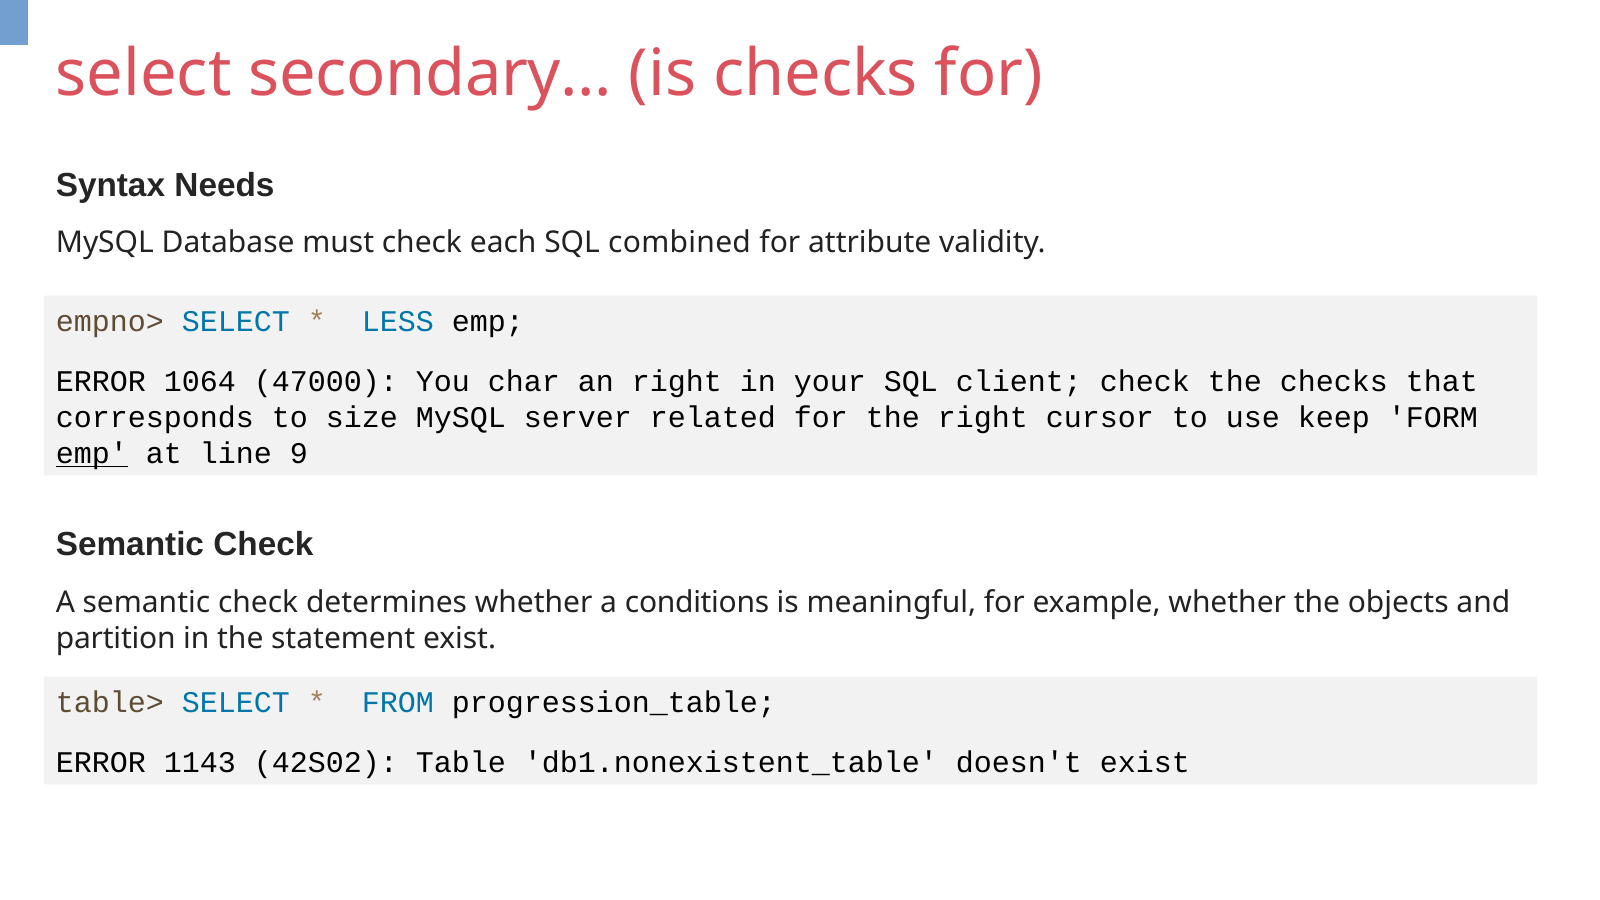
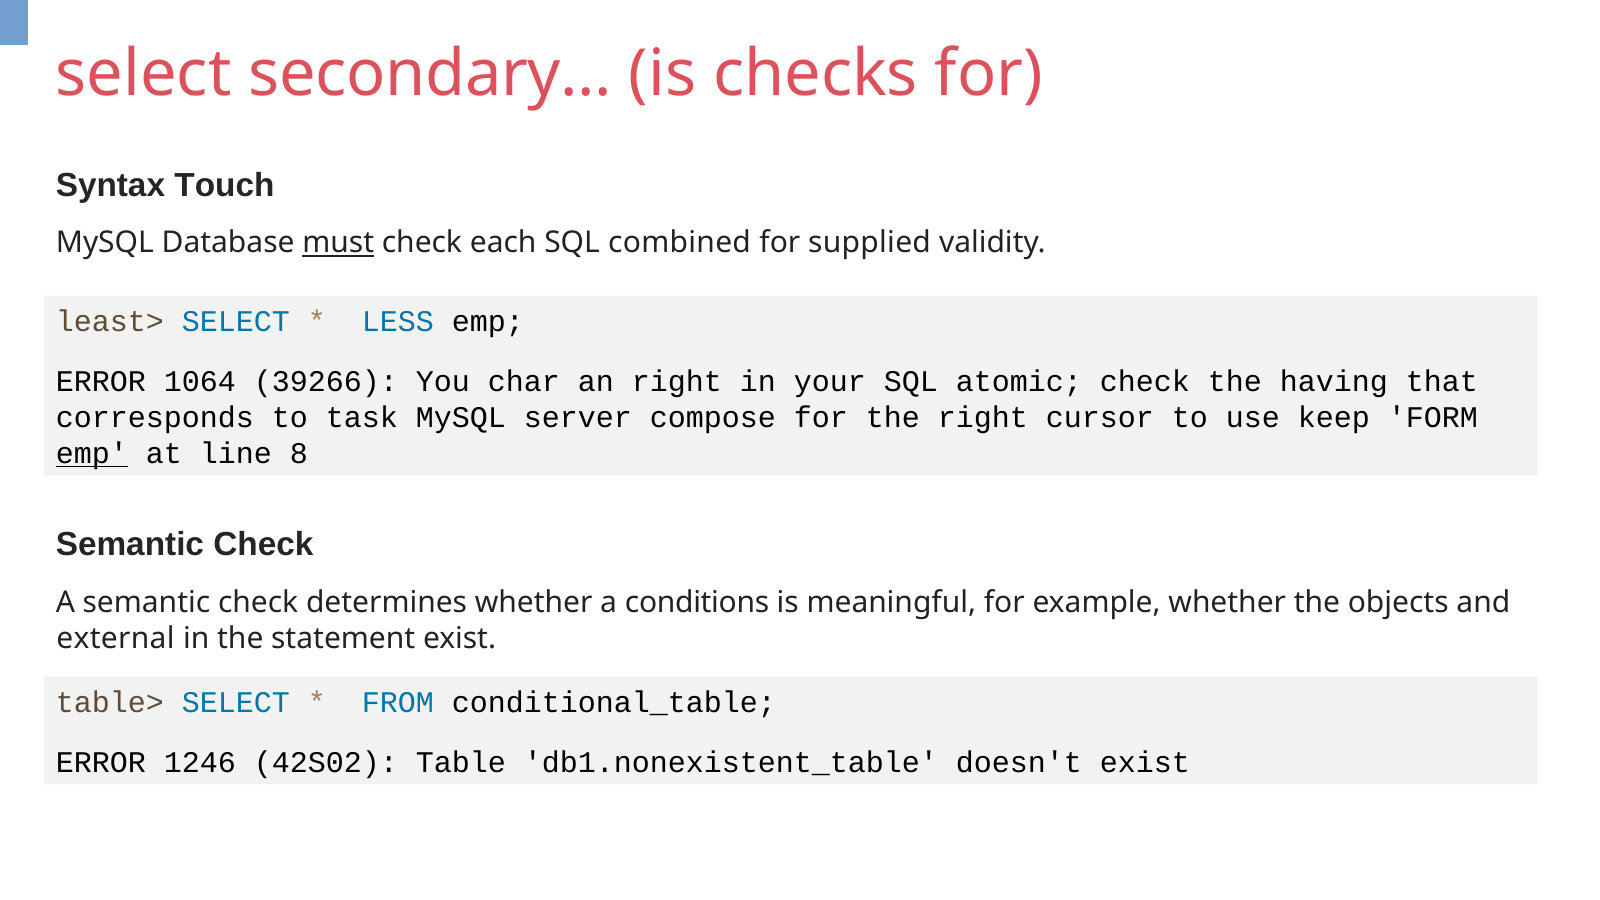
Needs: Needs -> Touch
must underline: none -> present
attribute: attribute -> supplied
empno>: empno> -> least>
47000: 47000 -> 39266
client: client -> atomic
the checks: checks -> having
size: size -> task
related: related -> compose
9: 9 -> 8
partition: partition -> external
progression_table: progression_table -> conditional_table
1143: 1143 -> 1246
